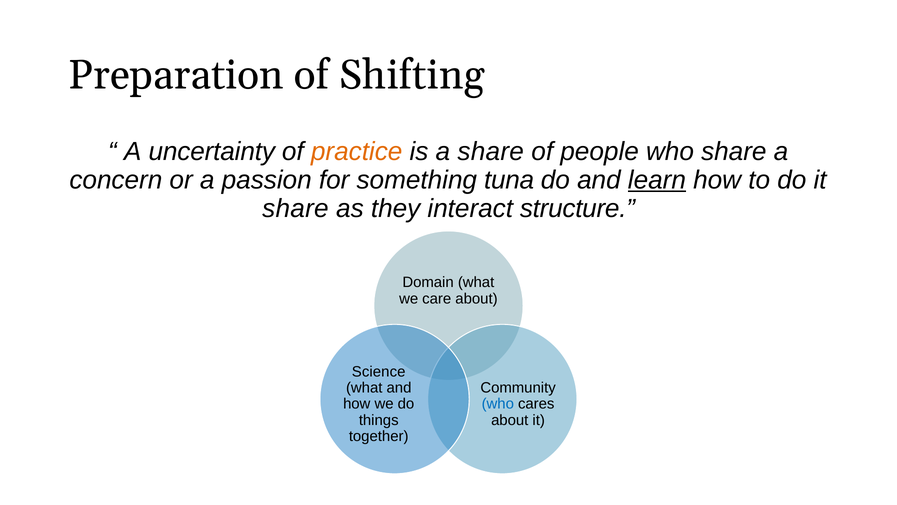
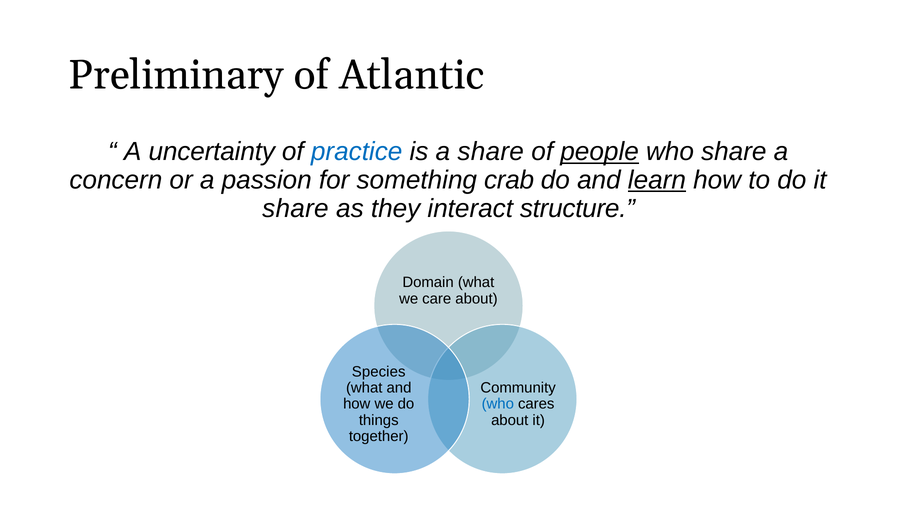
Preparation: Preparation -> Preliminary
Shifting: Shifting -> Atlantic
practice colour: orange -> blue
people underline: none -> present
tuna: tuna -> crab
Science: Science -> Species
